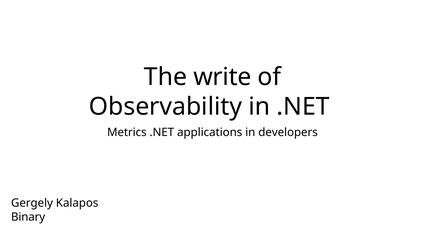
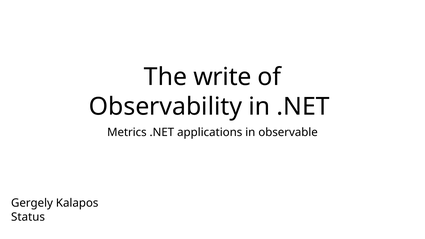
developers: developers -> observable
Binary: Binary -> Status
